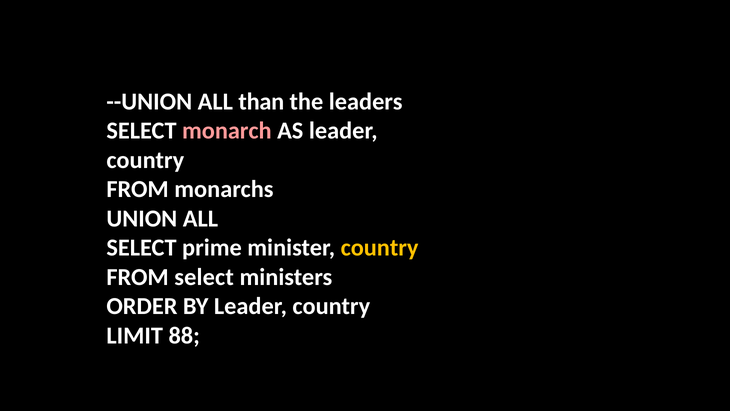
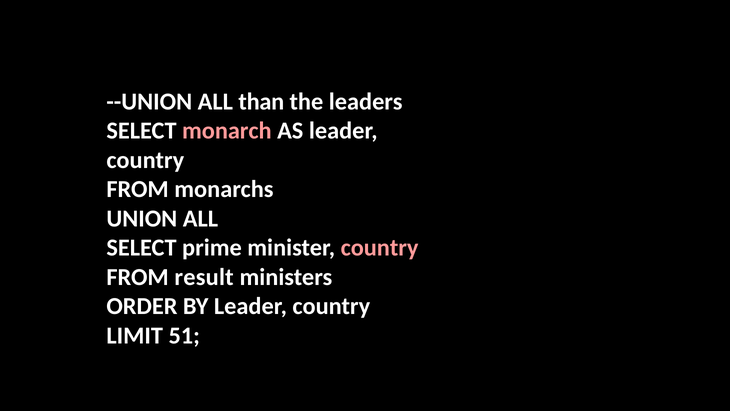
country at (380, 248) colour: yellow -> pink
FROM select: select -> result
88: 88 -> 51
